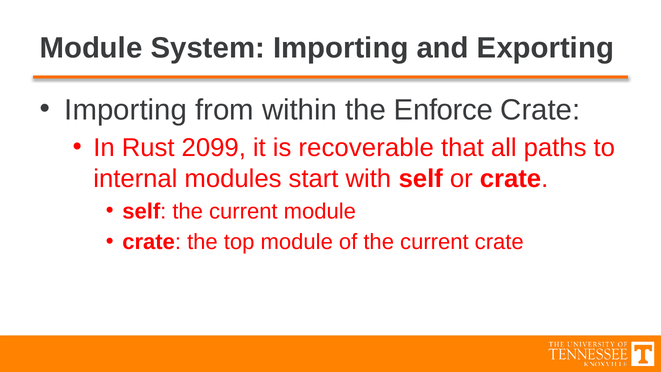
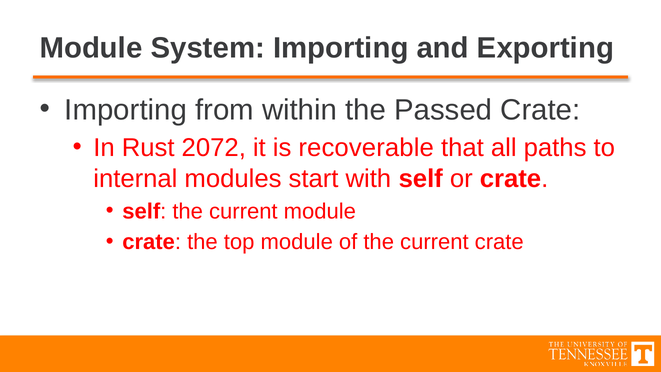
Enforce: Enforce -> Passed
2099: 2099 -> 2072
